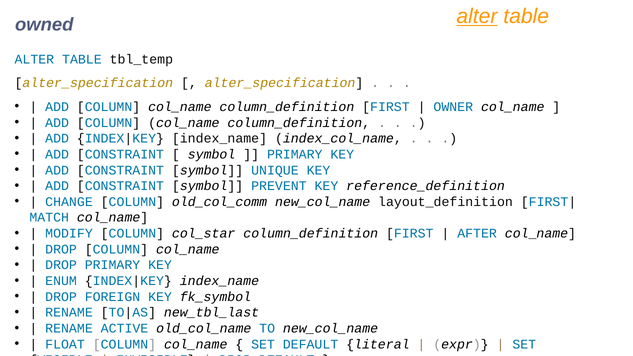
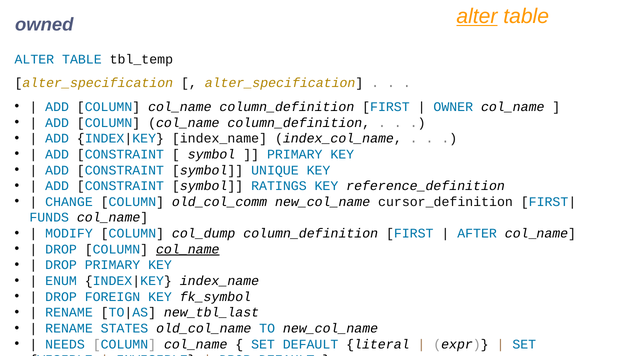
PREVENT: PREVENT -> RATINGS
layout_definition: layout_definition -> cursor_definition
MATCH: MATCH -> FUNDS
col_star: col_star -> col_dump
col_name at (188, 249) underline: none -> present
ACTIVE: ACTIVE -> STATES
FLOAT: FLOAT -> NEEDS
